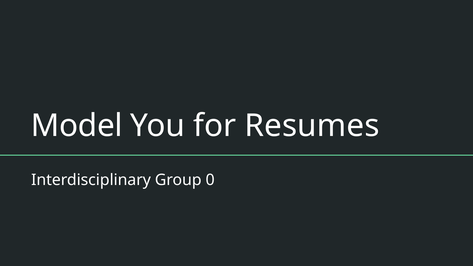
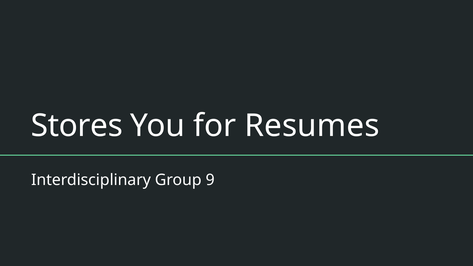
Model: Model -> Stores
0: 0 -> 9
